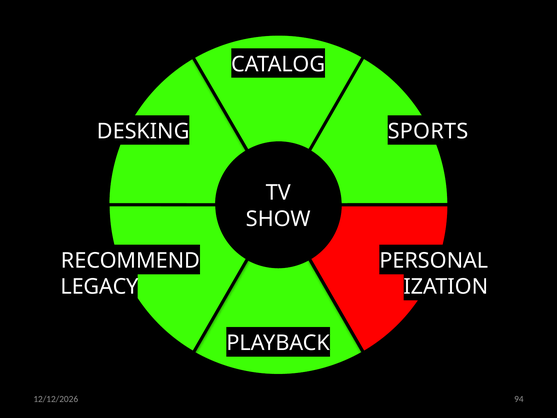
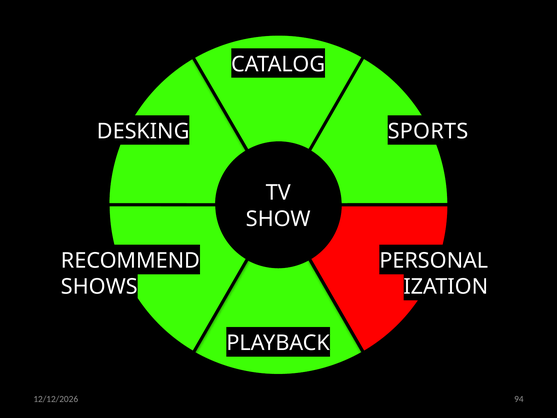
LEGACY: LEGACY -> SHOWS
